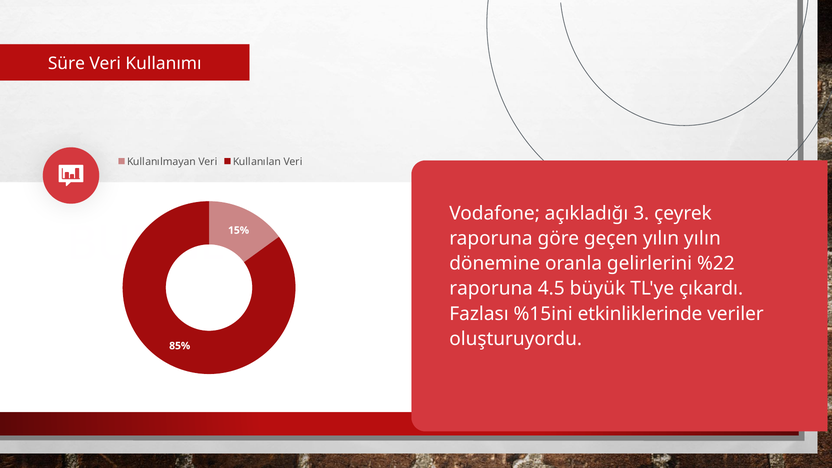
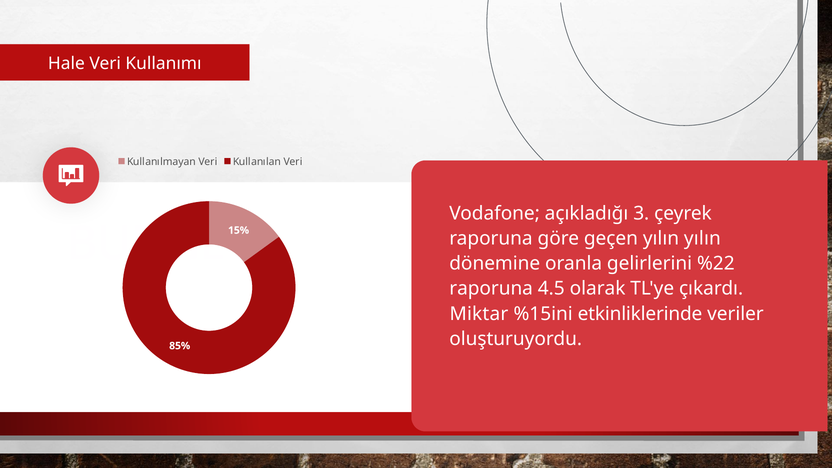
Süre: Süre -> Hale
büyük: büyük -> olarak
Fazlası: Fazlası -> Miktar
